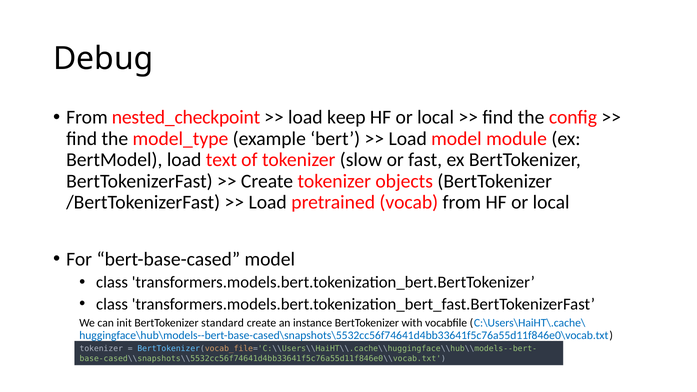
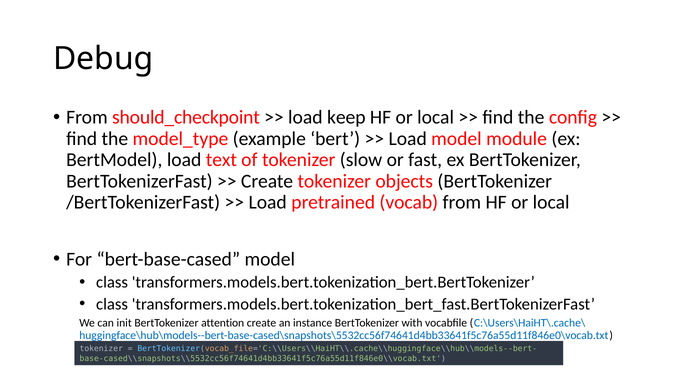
nested_checkpoint: nested_checkpoint -> should_checkpoint
standard: standard -> attention
